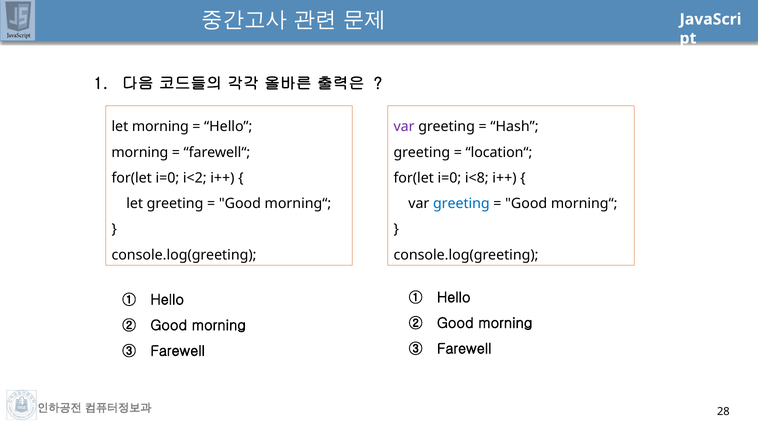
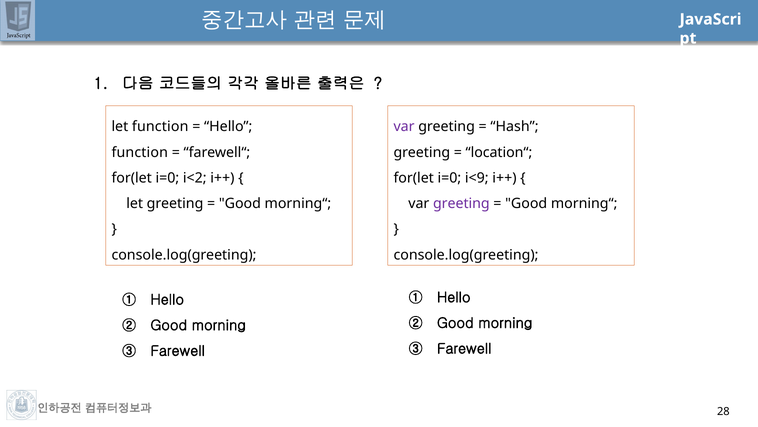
let morning: morning -> function
morning at (140, 152): morning -> function
i<8: i<8 -> i<9
greeting at (461, 203) colour: blue -> purple
